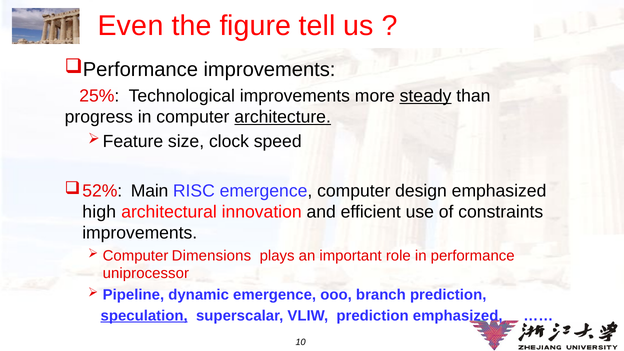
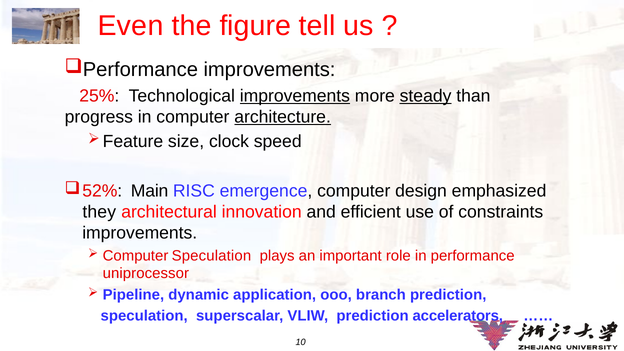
improvements at (295, 96) underline: none -> present
high: high -> they
Computer Dimensions: Dimensions -> Speculation
dynamic emergence: emergence -> application
speculation at (144, 316) underline: present -> none
prediction emphasized: emphasized -> accelerators
